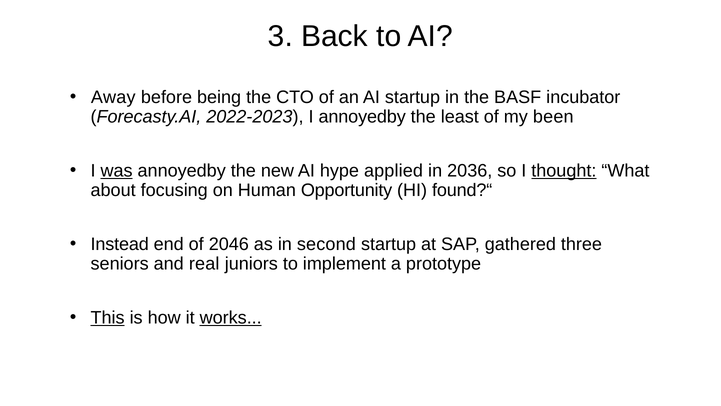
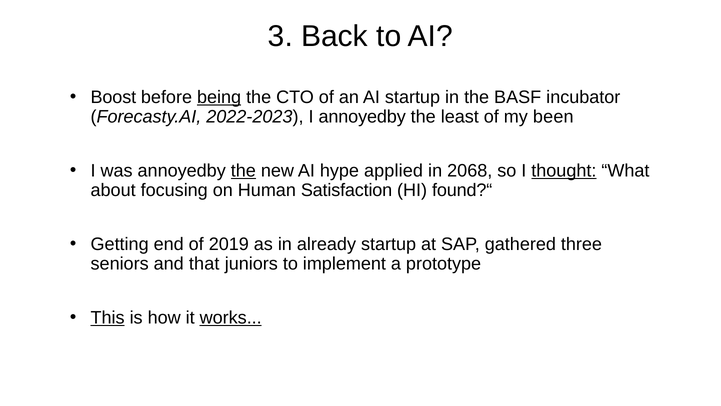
Away: Away -> Boost
being underline: none -> present
was underline: present -> none
the at (243, 170) underline: none -> present
2036: 2036 -> 2068
Opportunity: Opportunity -> Satisfaction
Instead: Instead -> Getting
2046: 2046 -> 2019
second: second -> already
real: real -> that
